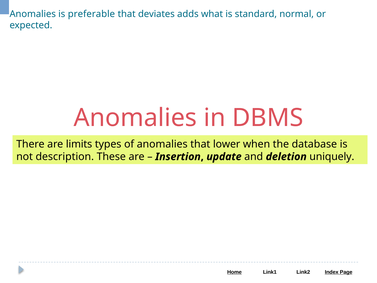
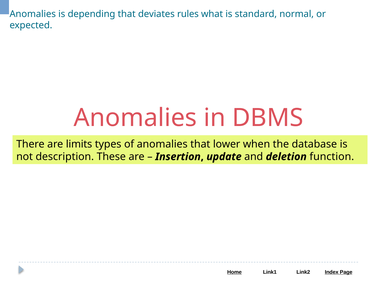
preferable: preferable -> depending
adds: adds -> rules
uniquely: uniquely -> function
